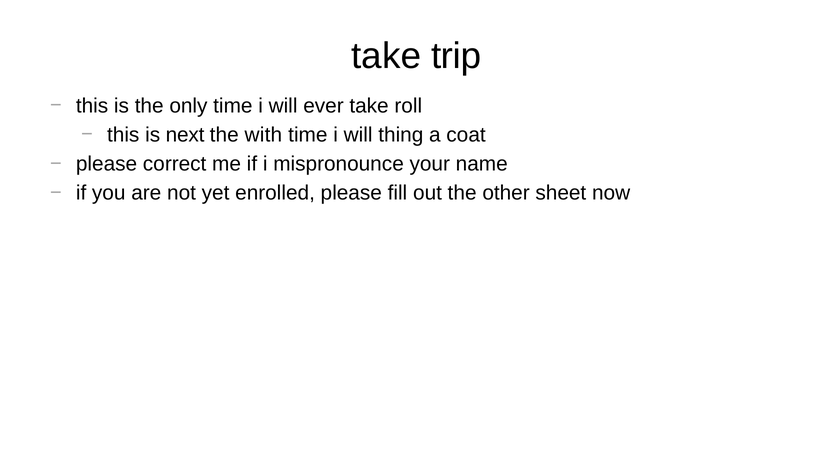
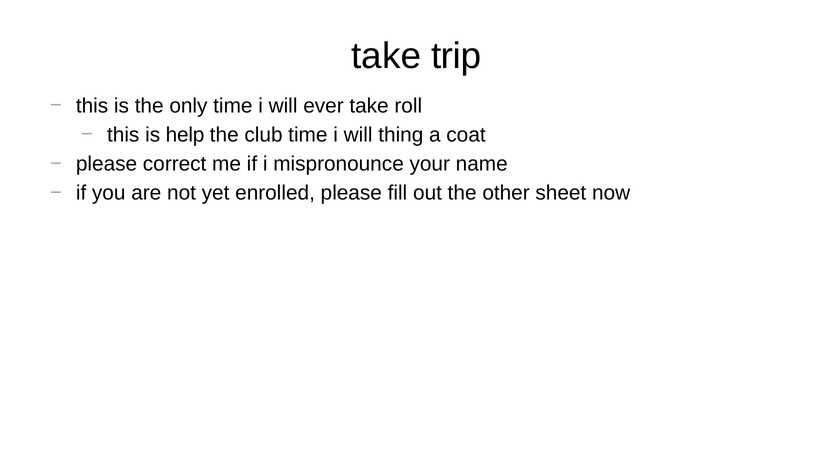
next: next -> help
with: with -> club
